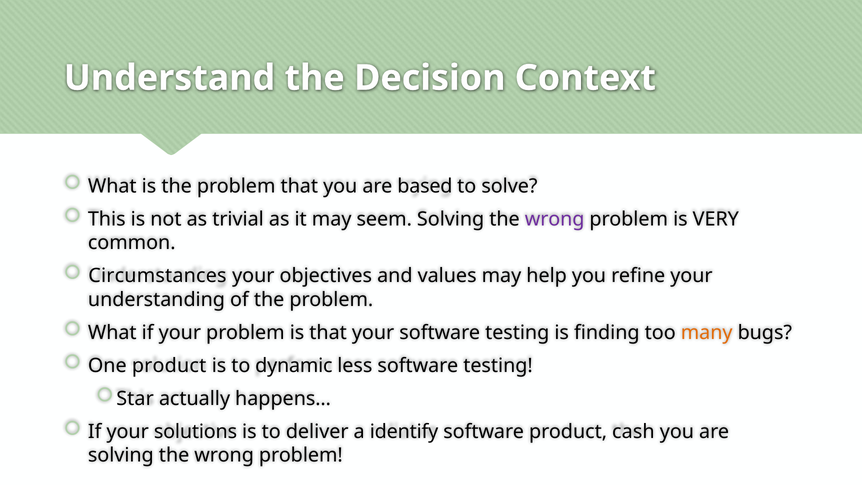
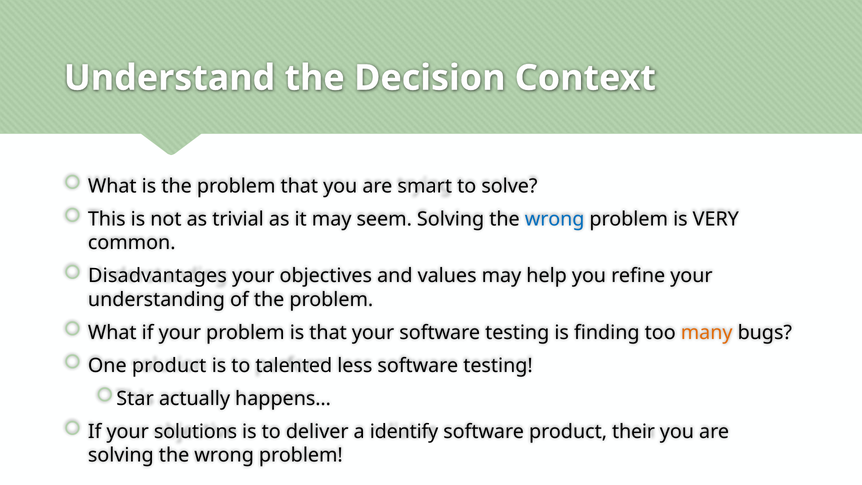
based: based -> smart
wrong at (555, 219) colour: purple -> blue
Circumstances: Circumstances -> Disadvantages
dynamic: dynamic -> talented
cash: cash -> their
